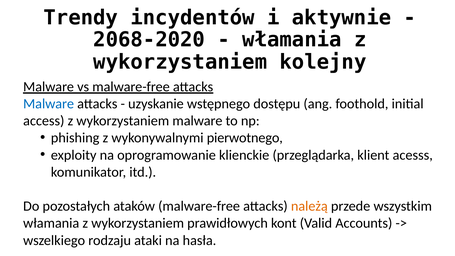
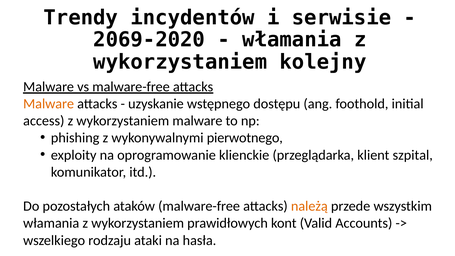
aktywnie: aktywnie -> serwisie
2068-2020: 2068-2020 -> 2069-2020
Malware at (49, 104) colour: blue -> orange
acesss: acesss -> szpital
